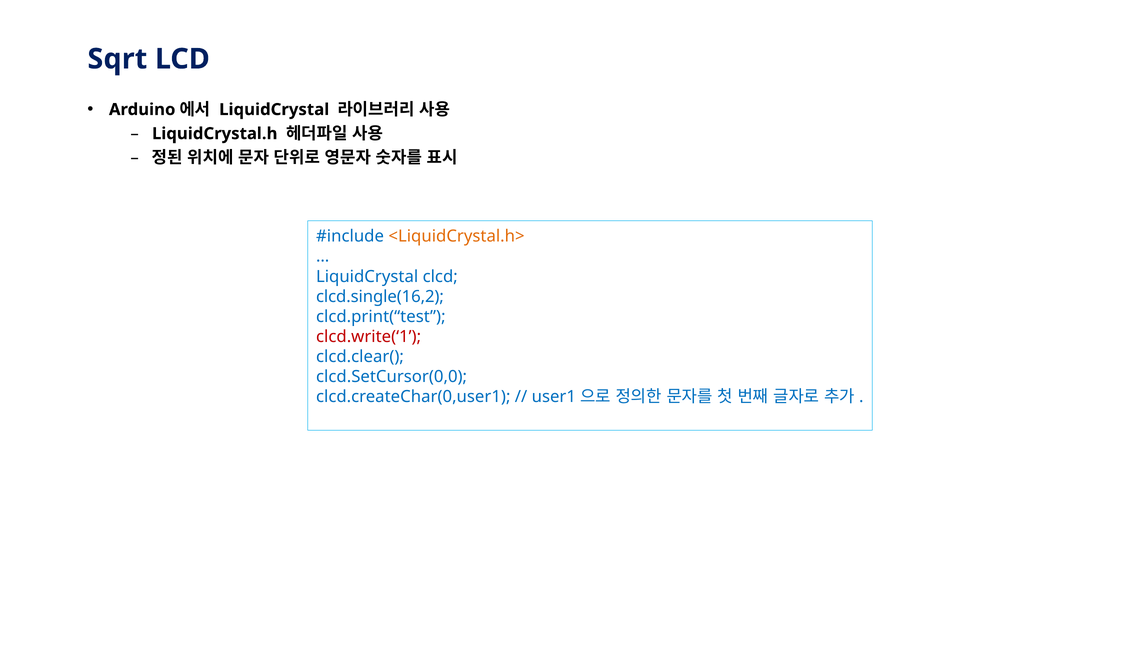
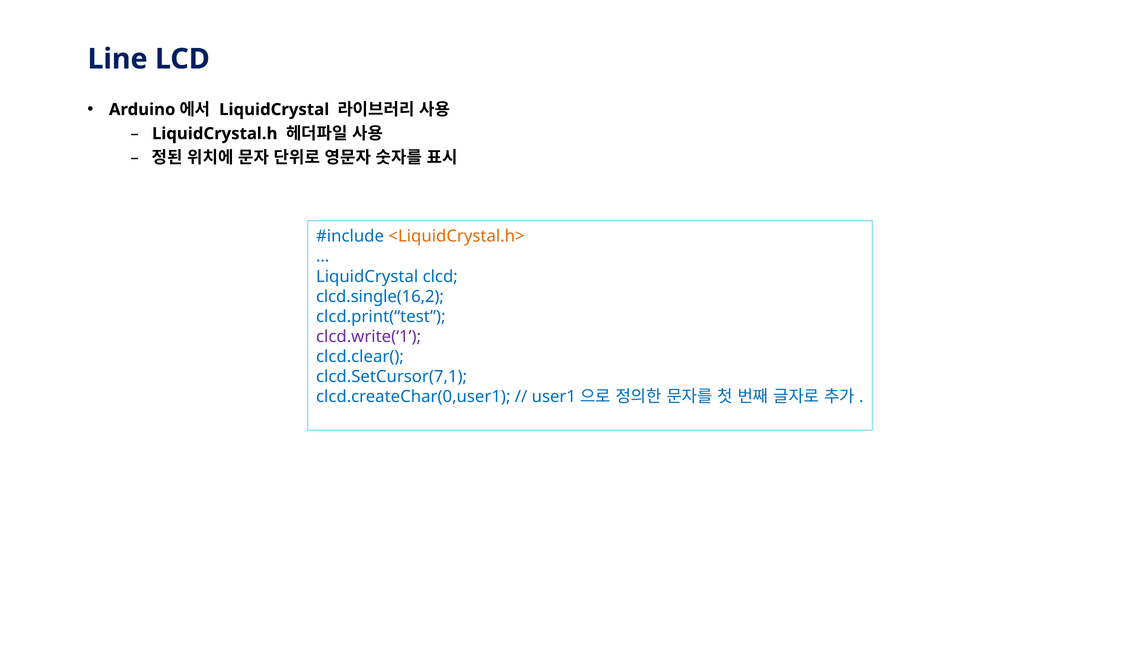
Sqrt: Sqrt -> Line
clcd.write(‘1 colour: red -> purple
clcd.SetCursor(0,0: clcd.SetCursor(0,0 -> clcd.SetCursor(7,1
